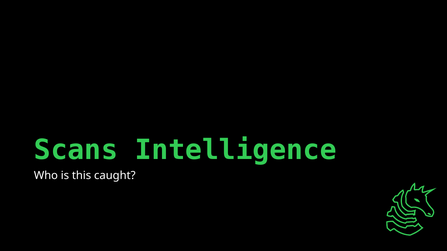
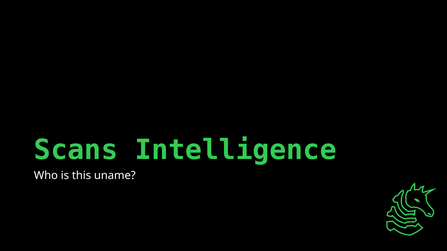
caught: caught -> uname
